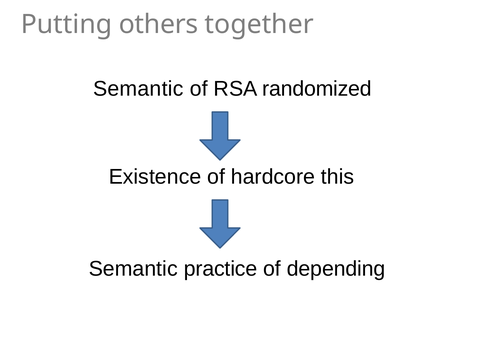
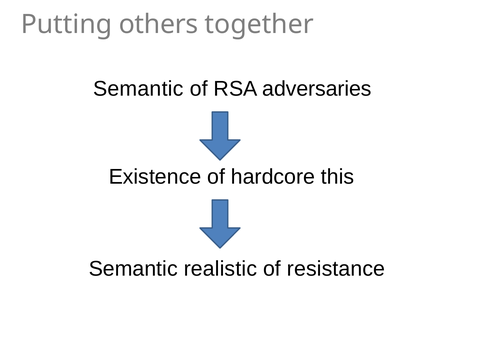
randomized: randomized -> adversaries
practice: practice -> realistic
depending: depending -> resistance
